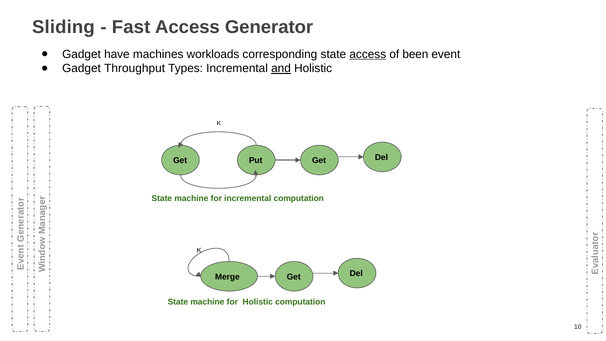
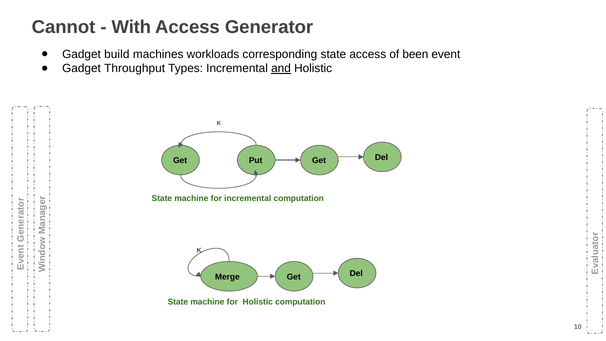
Sliding: Sliding -> Cannot
Fast: Fast -> With
have: have -> build
access at (368, 54) underline: present -> none
